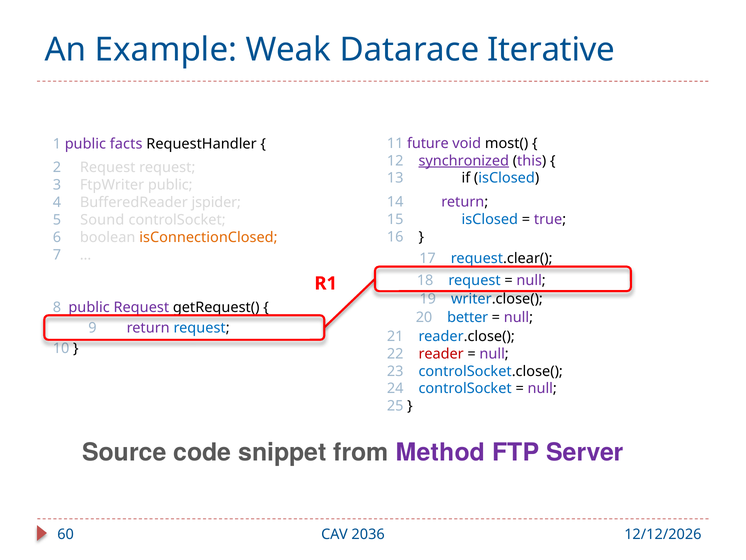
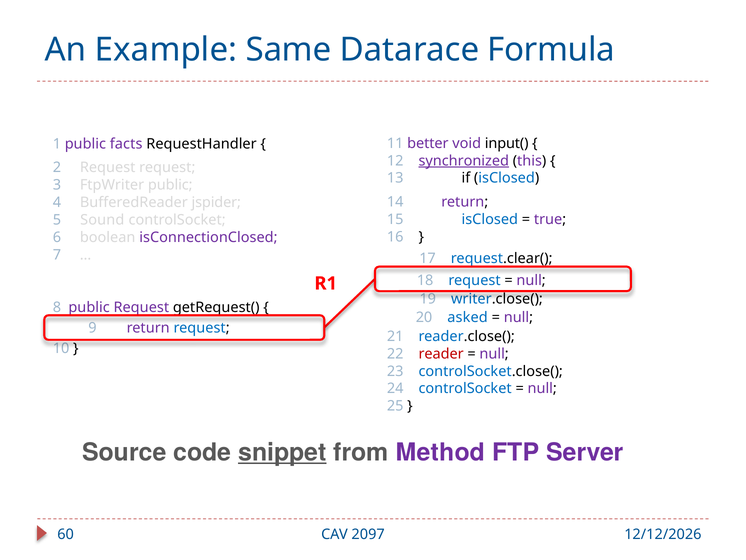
Weak: Weak -> Same
Iterative: Iterative -> Formula
future: future -> better
most(: most( -> input(
isConnectionClosed colour: orange -> purple
better: better -> asked
snippet underline: none -> present
2036: 2036 -> 2097
